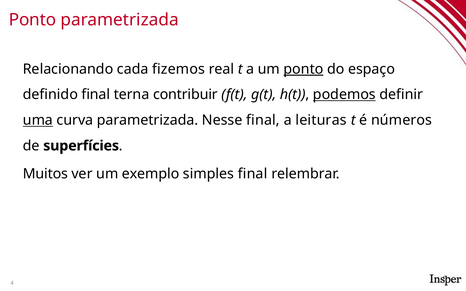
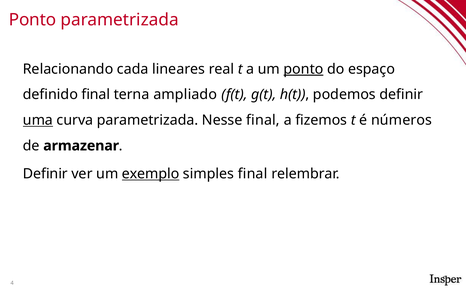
fizemos: fizemos -> lineares
contribuir: contribuir -> ampliado
podemos underline: present -> none
leituras: leituras -> fizemos
superfícies: superfícies -> armazenar
Muitos at (45, 174): Muitos -> Definir
exemplo underline: none -> present
